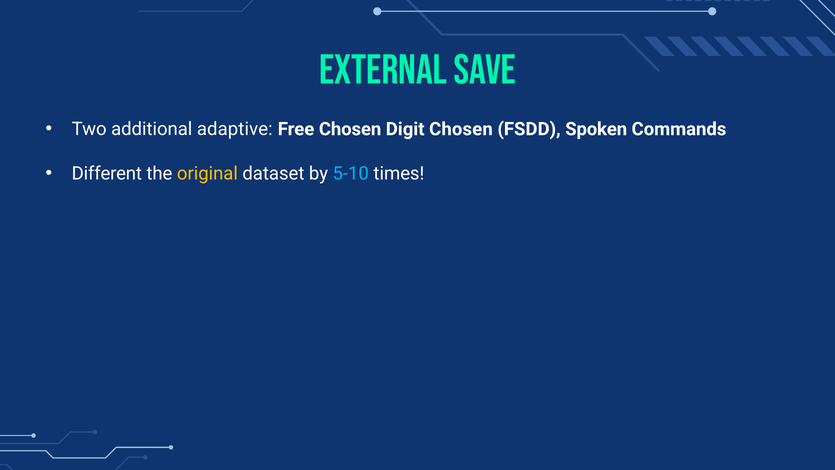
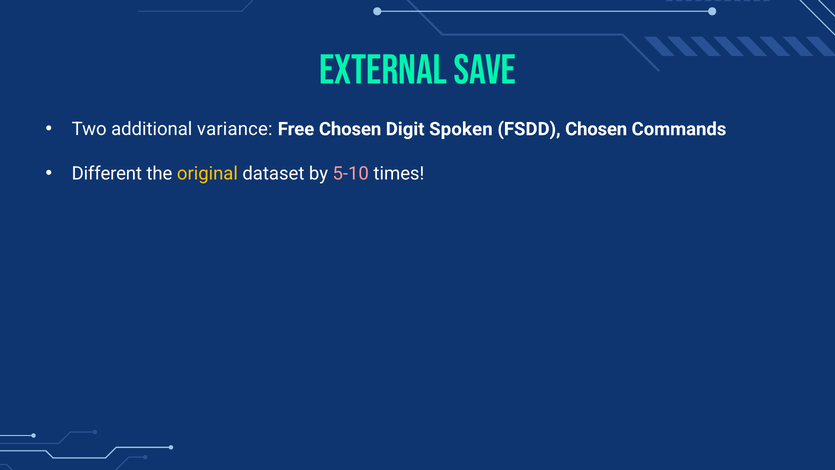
adaptive: adaptive -> variance
Digit Chosen: Chosen -> Spoken
FSDD Spoken: Spoken -> Chosen
5-10 colour: light blue -> pink
